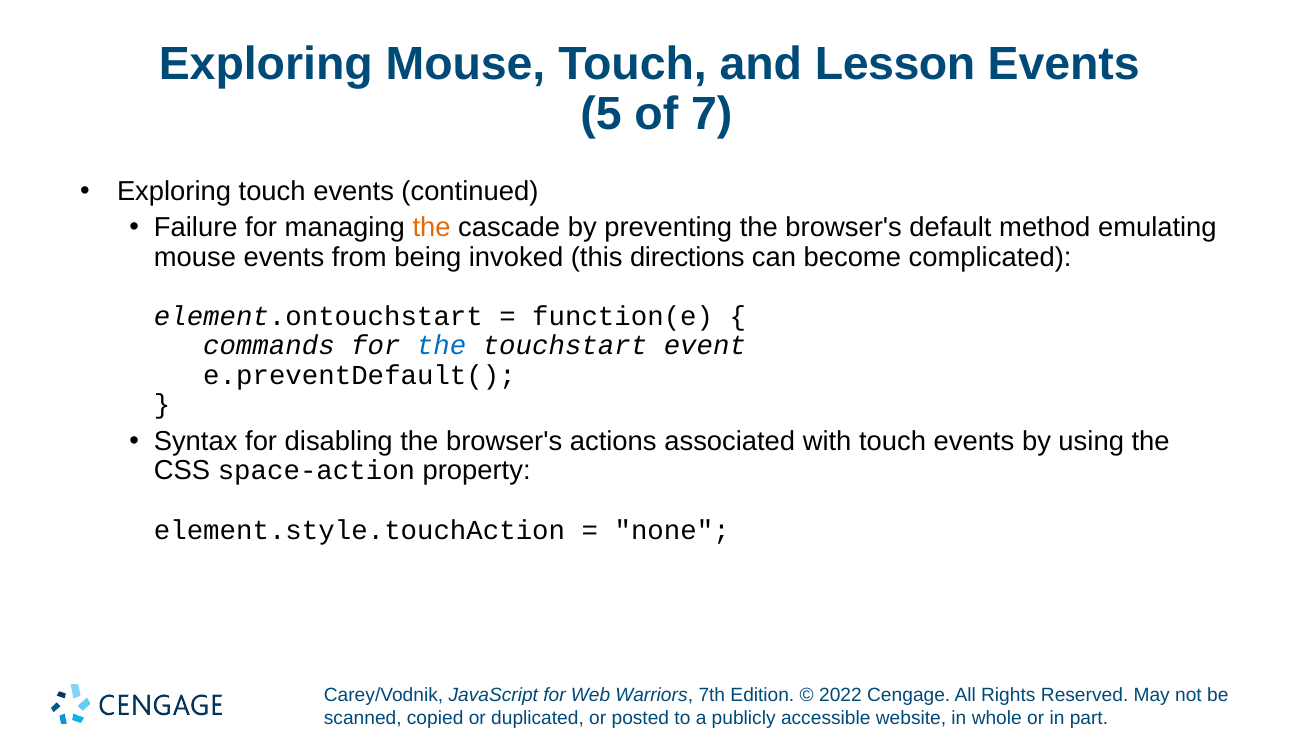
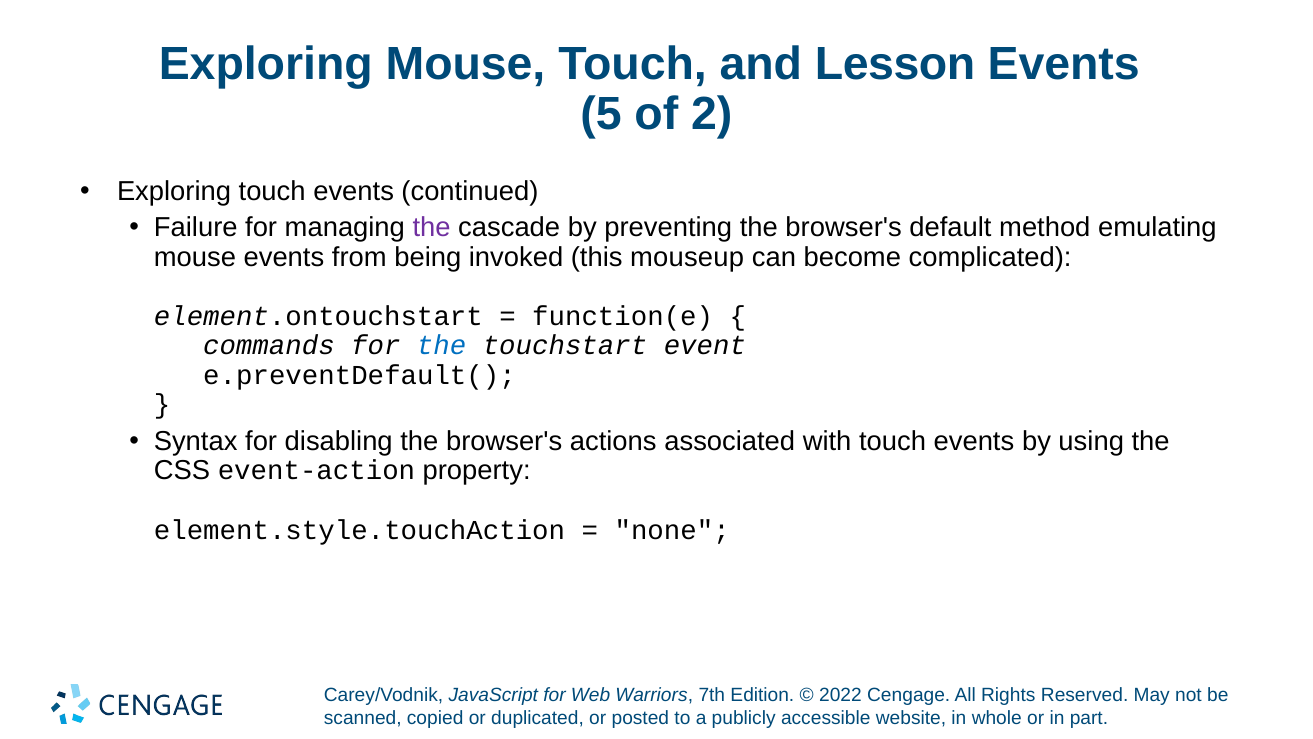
7: 7 -> 2
the at (432, 227) colour: orange -> purple
directions: directions -> mouseup
space-action: space-action -> event-action
